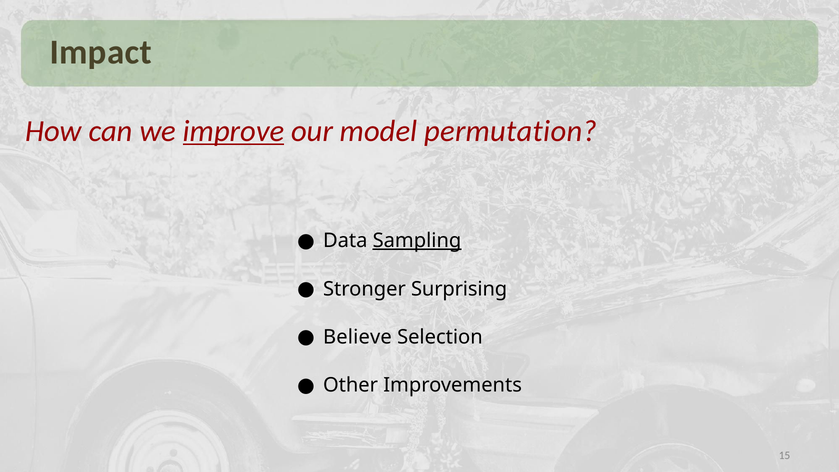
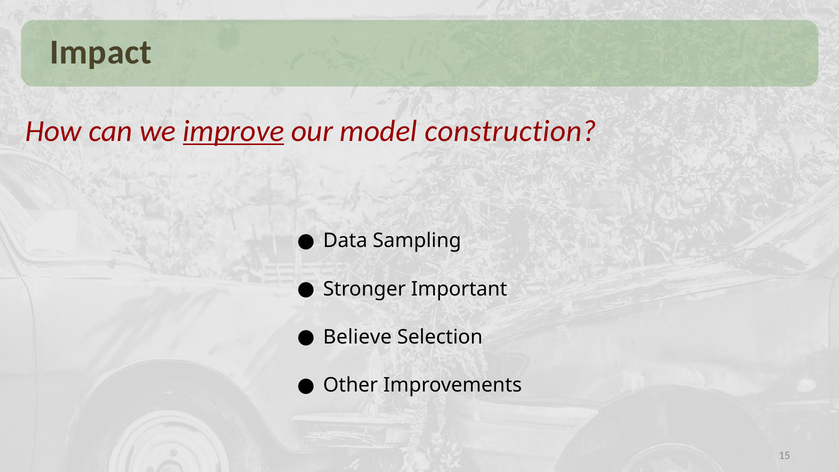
permutation: permutation -> construction
Sampling underline: present -> none
Surprising: Surprising -> Important
